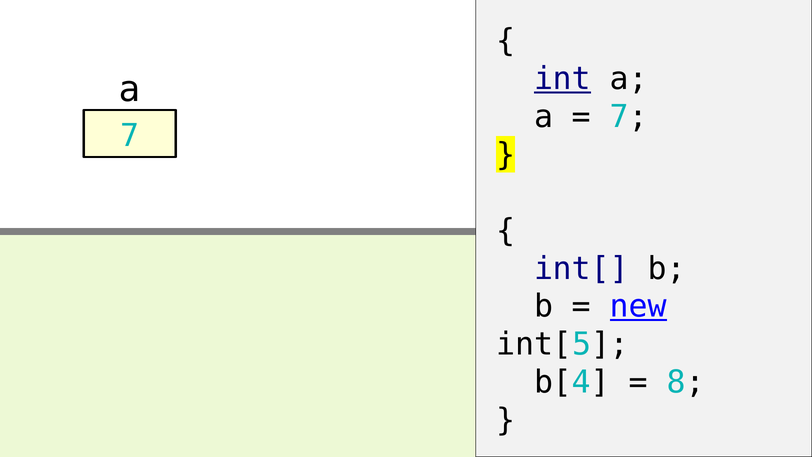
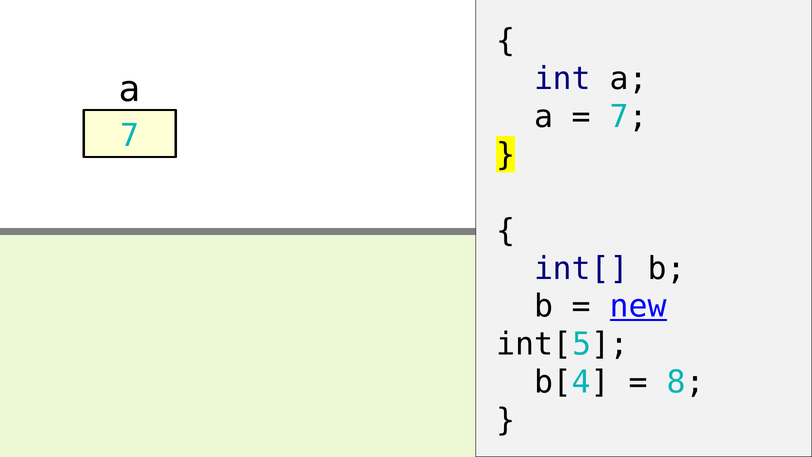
int underline: present -> none
